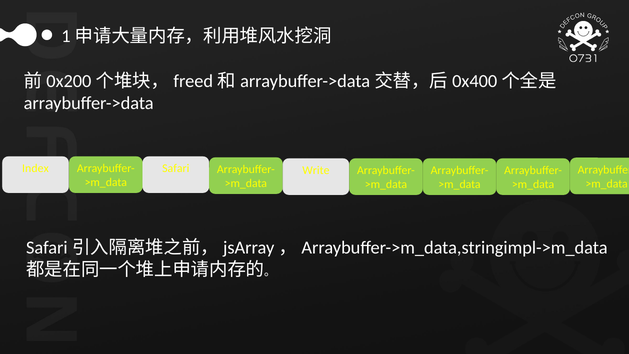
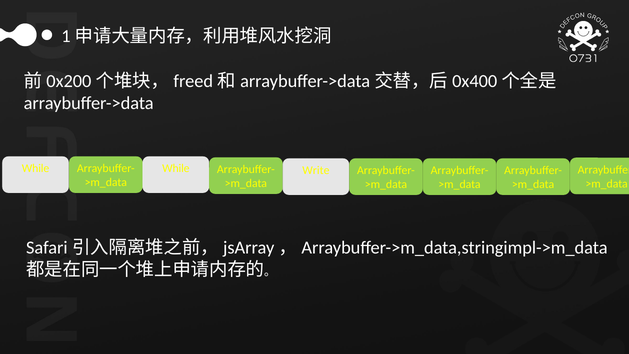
Index at (35, 168): Index -> While
Safari at (176, 168): Safari -> While
